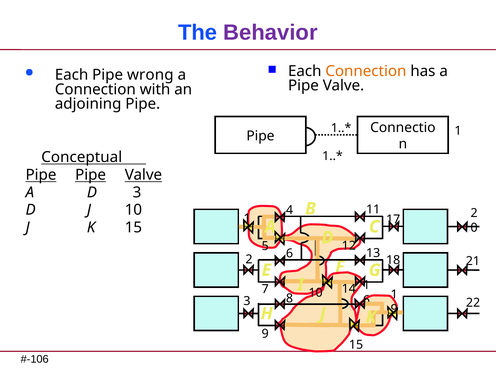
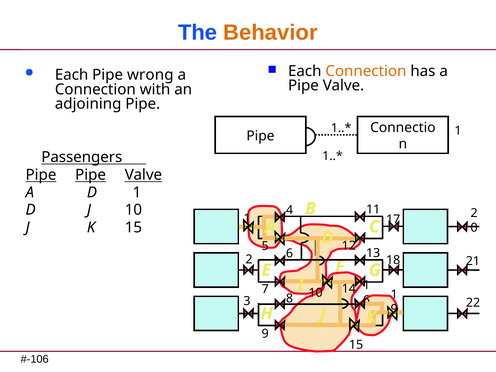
Behavior colour: purple -> orange
Conceptual: Conceptual -> Passengers
D 3: 3 -> 1
